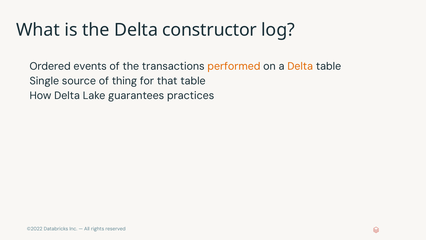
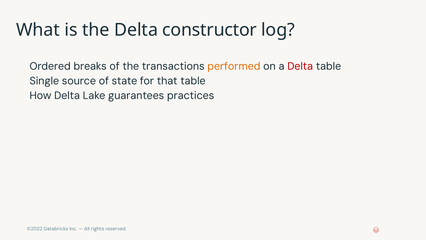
events: events -> breaks
Delta at (300, 66) colour: orange -> red
thing: thing -> state
